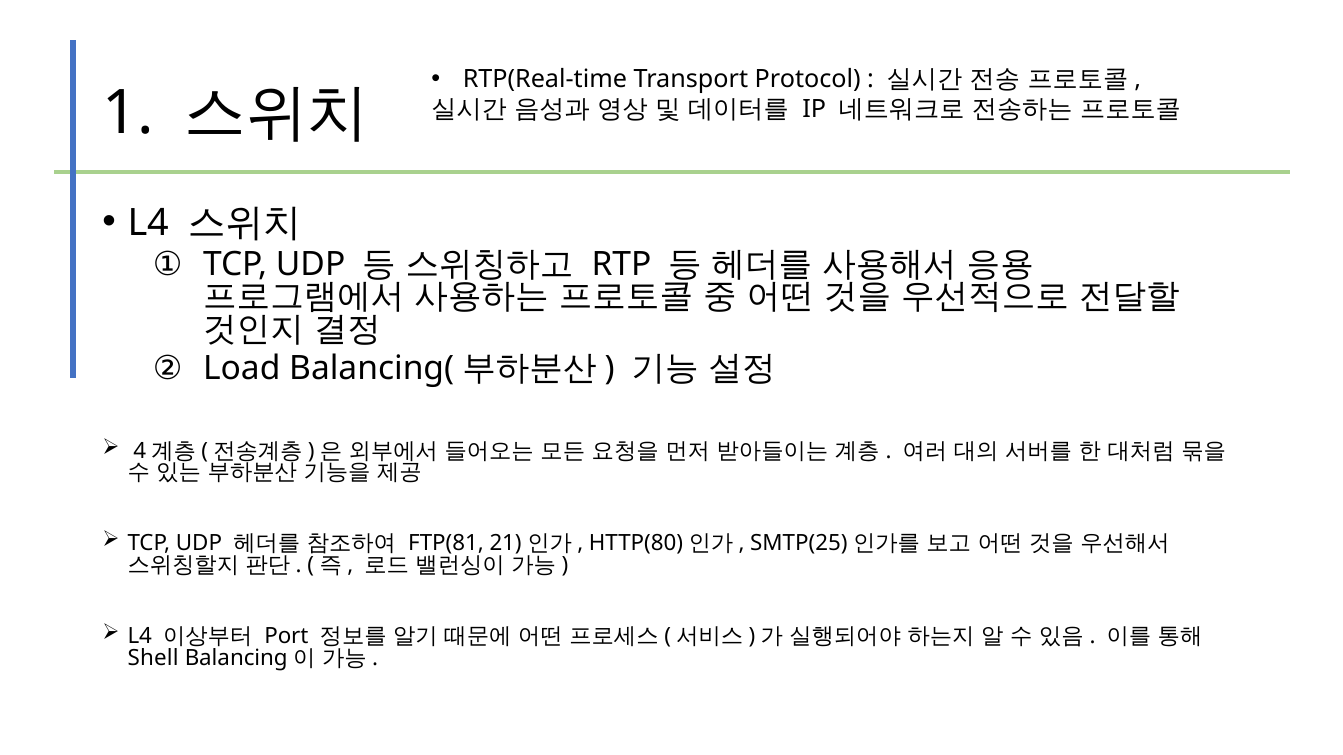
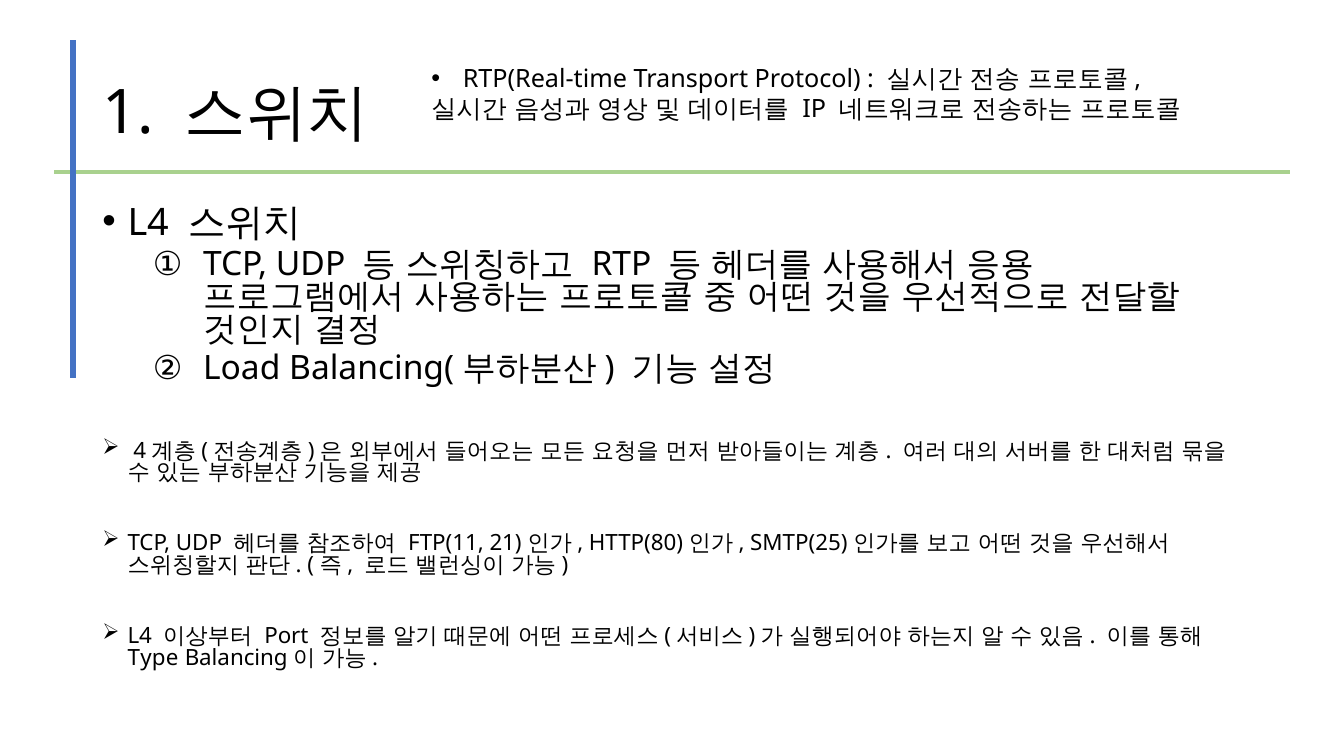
FTP(81: FTP(81 -> FTP(11
Shell: Shell -> Type
